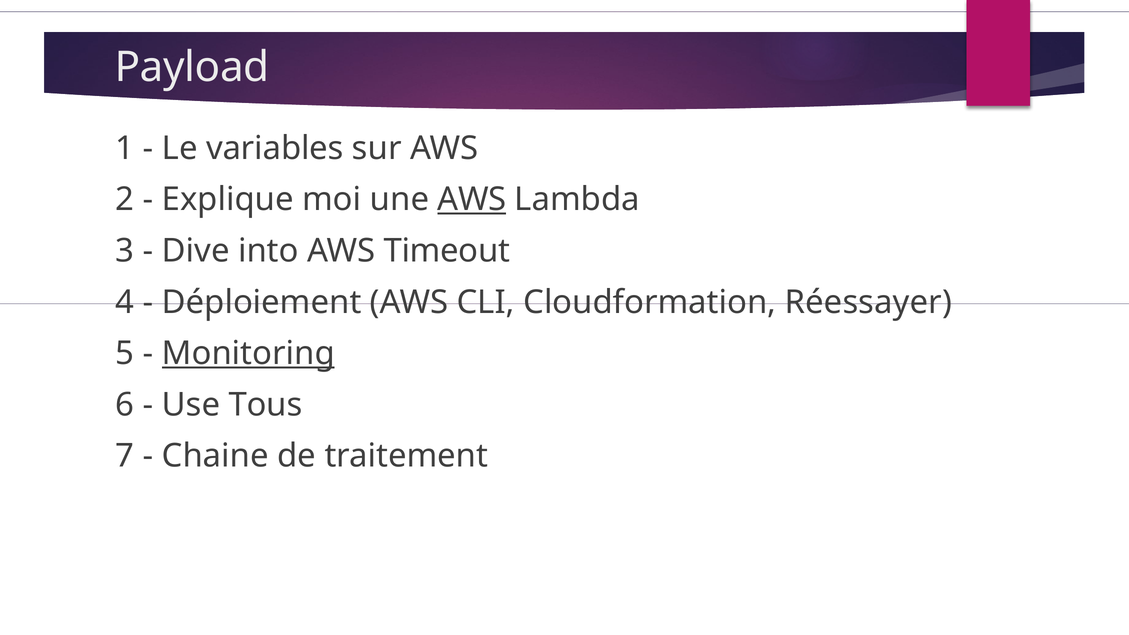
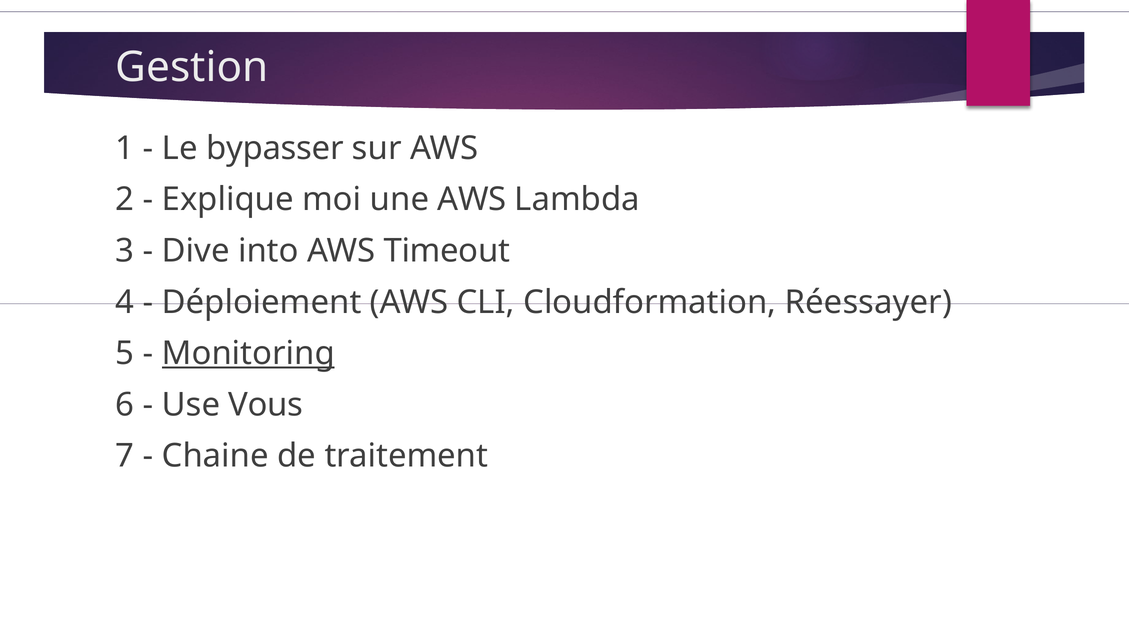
Payload: Payload -> Gestion
variables: variables -> bypasser
AWS at (472, 200) underline: present -> none
Tous: Tous -> Vous
